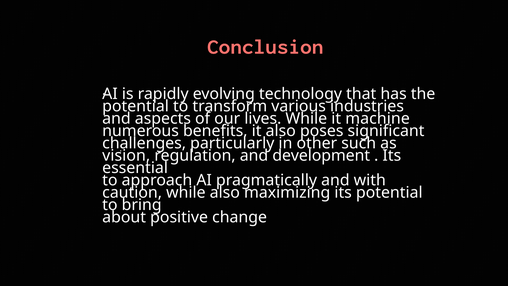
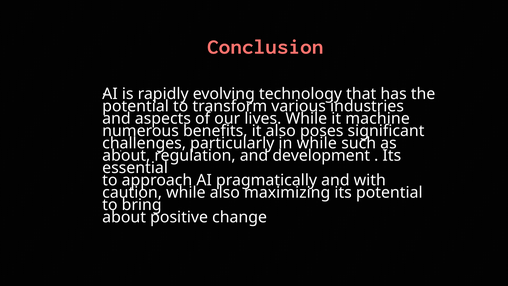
in other: other -> while
vision at (126, 155): vision -> about
